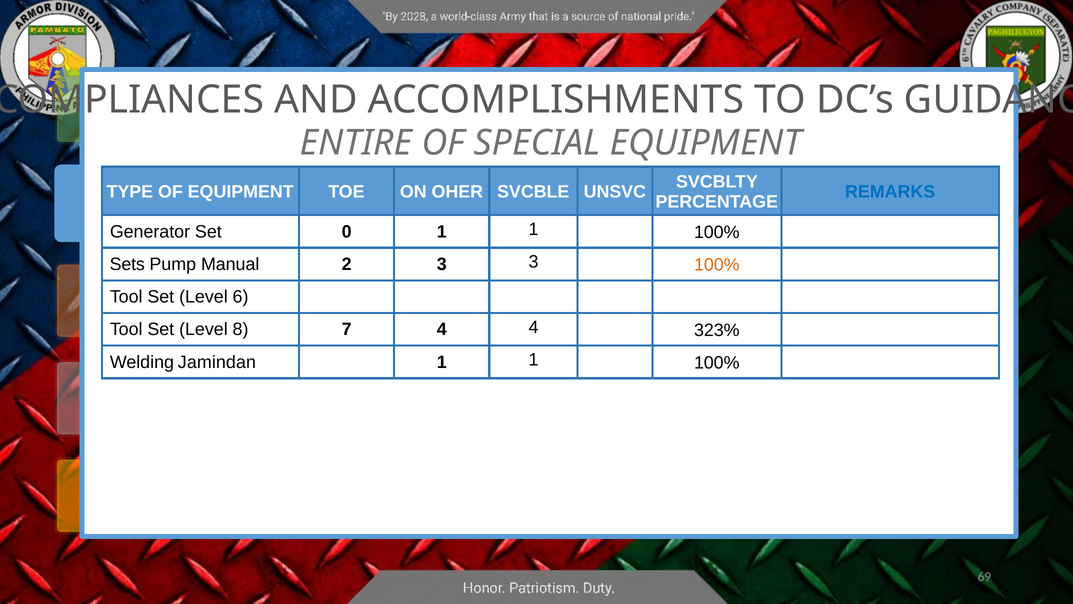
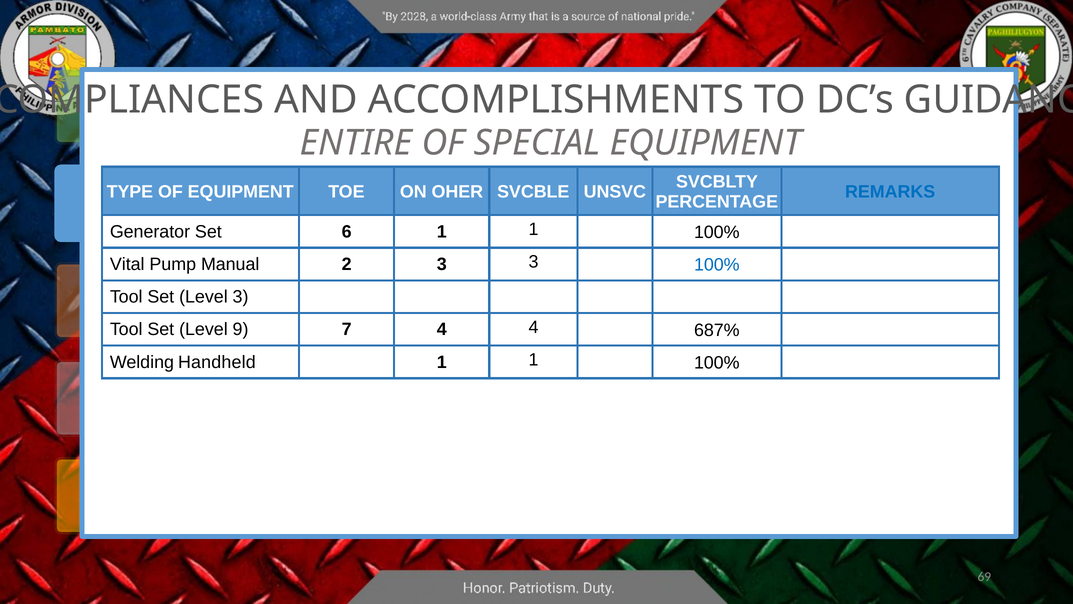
0: 0 -> 6
Sets: Sets -> Vital
100% at (717, 265) colour: orange -> blue
Level 6: 6 -> 3
8: 8 -> 9
323%: 323% -> 687%
Jamindan: Jamindan -> Handheld
